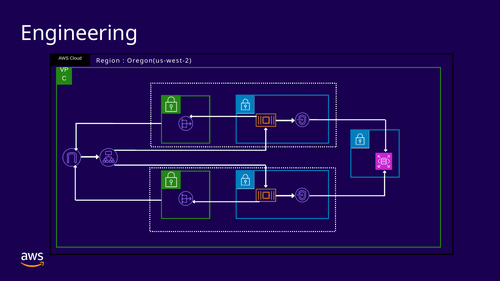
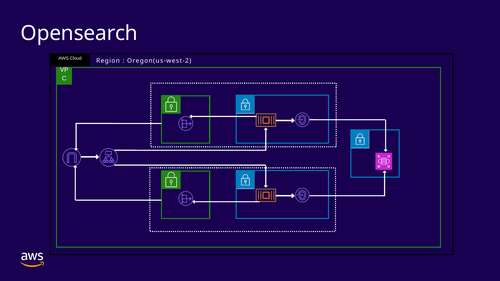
Engineering: Engineering -> Opensearch
